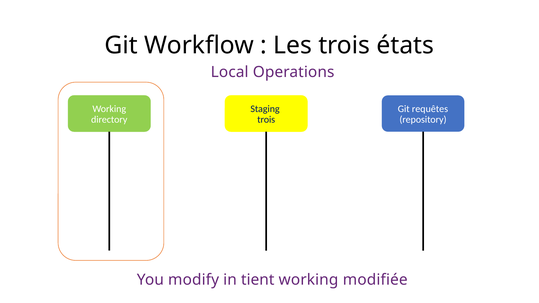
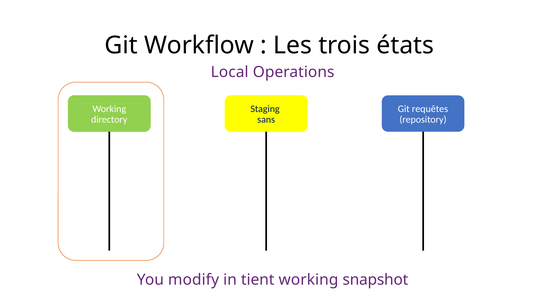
trois at (266, 120): trois -> sans
modifiée: modifiée -> snapshot
